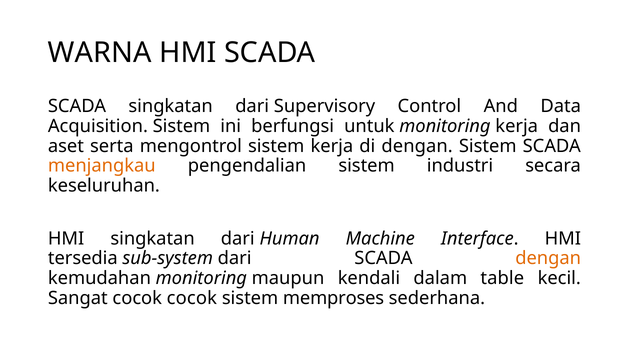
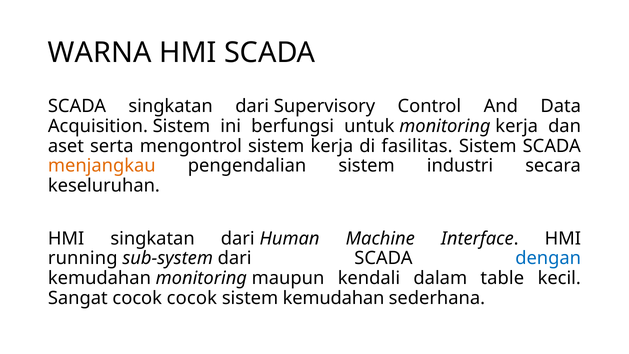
di dengan: dengan -> fasilitas
tersedia: tersedia -> running
dengan at (548, 258) colour: orange -> blue
sistem memproses: memproses -> kemudahan
